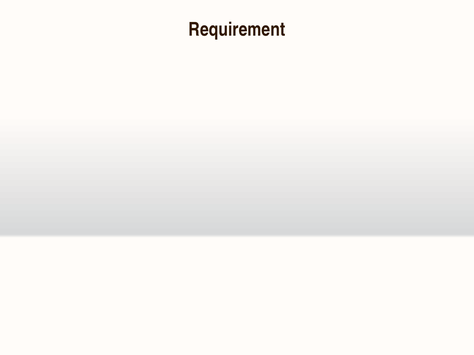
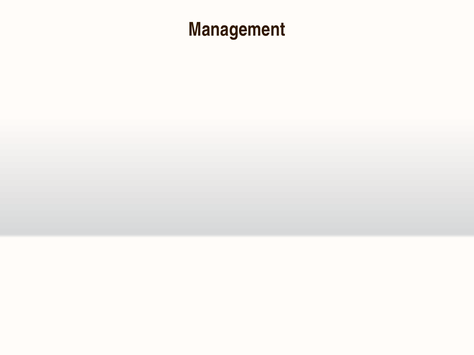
Requirement at (237, 30): Requirement -> Management
